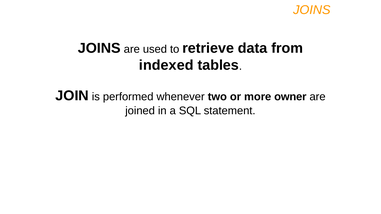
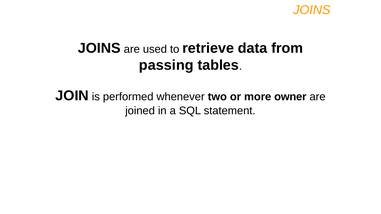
indexed: indexed -> passing
